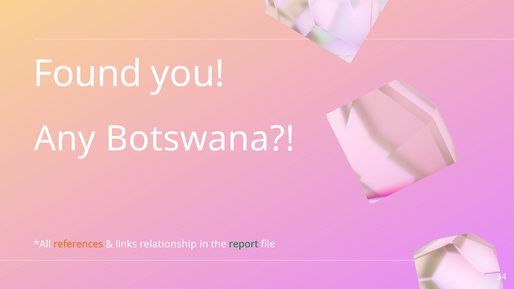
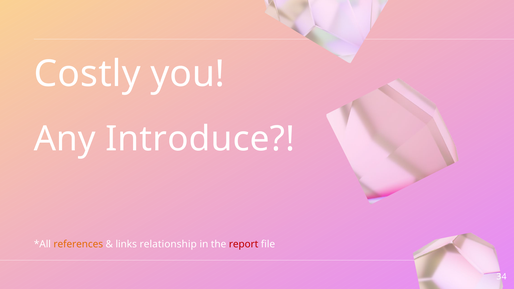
Found: Found -> Costly
Botswana: Botswana -> Introduce
report colour: green -> red
